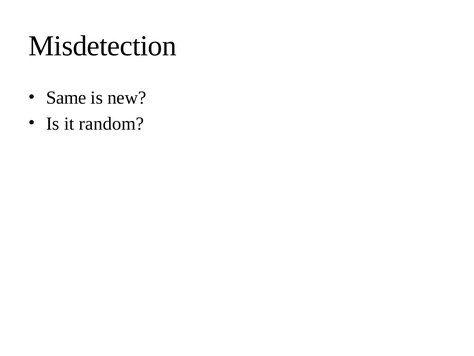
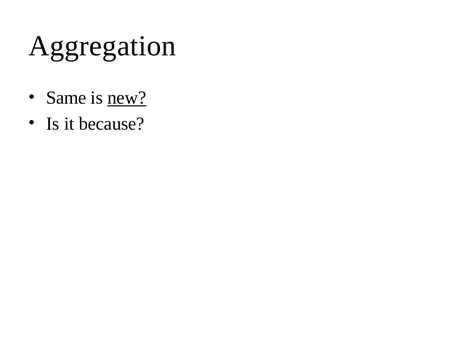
Misdetection: Misdetection -> Aggregation
new underline: none -> present
random: random -> because
